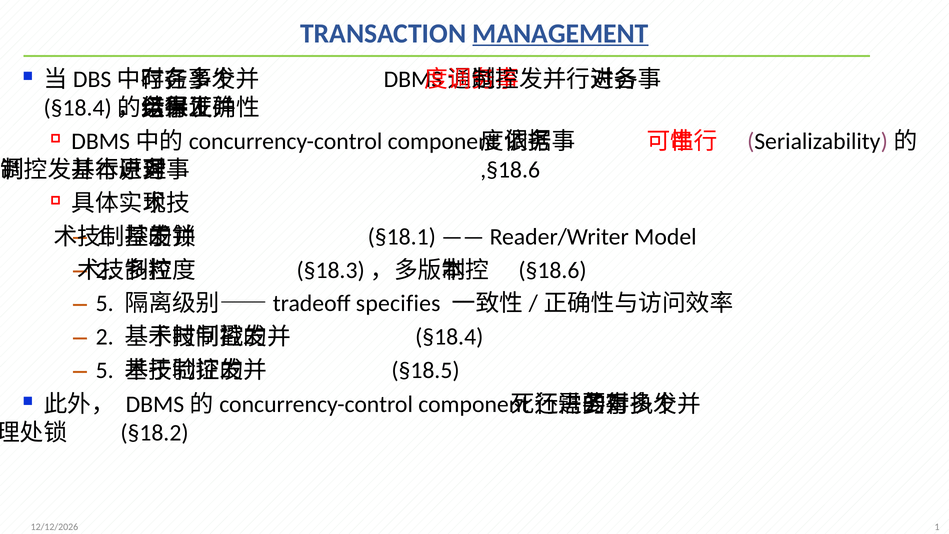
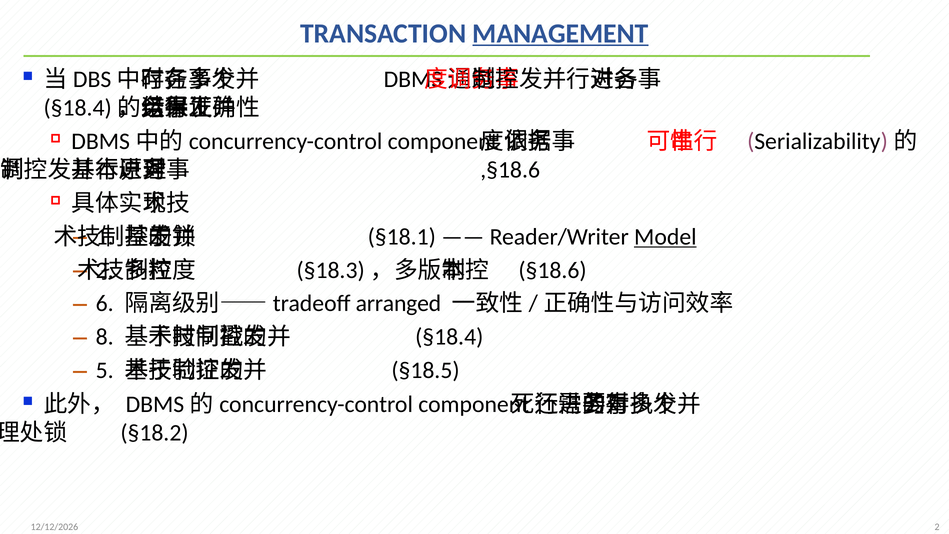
Model underline: none -> present
5 at (105, 304): 5 -> 6
specifies: specifies -> arranged
2 at (105, 337): 2 -> 8
1 at (937, 527): 1 -> 2
